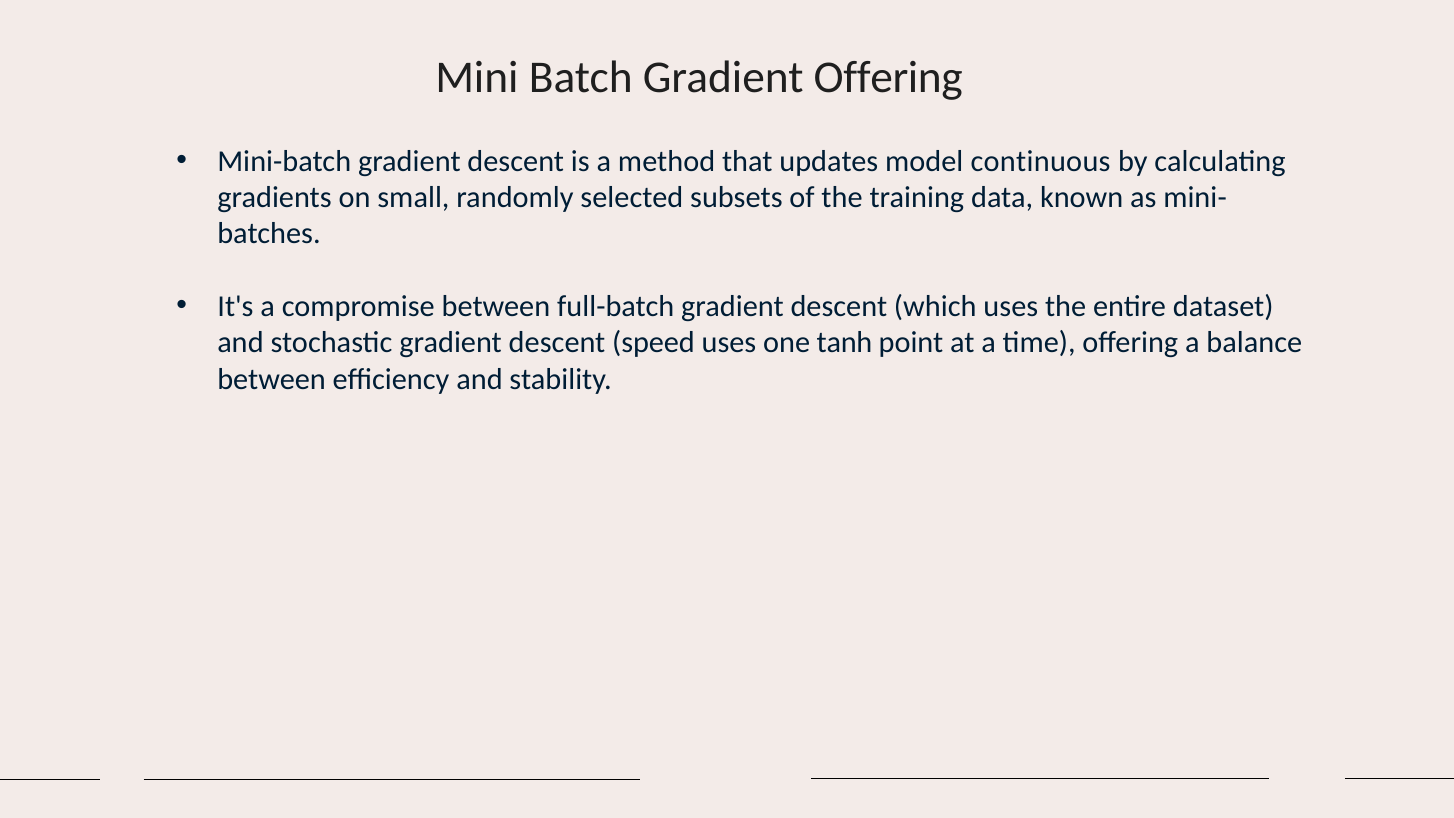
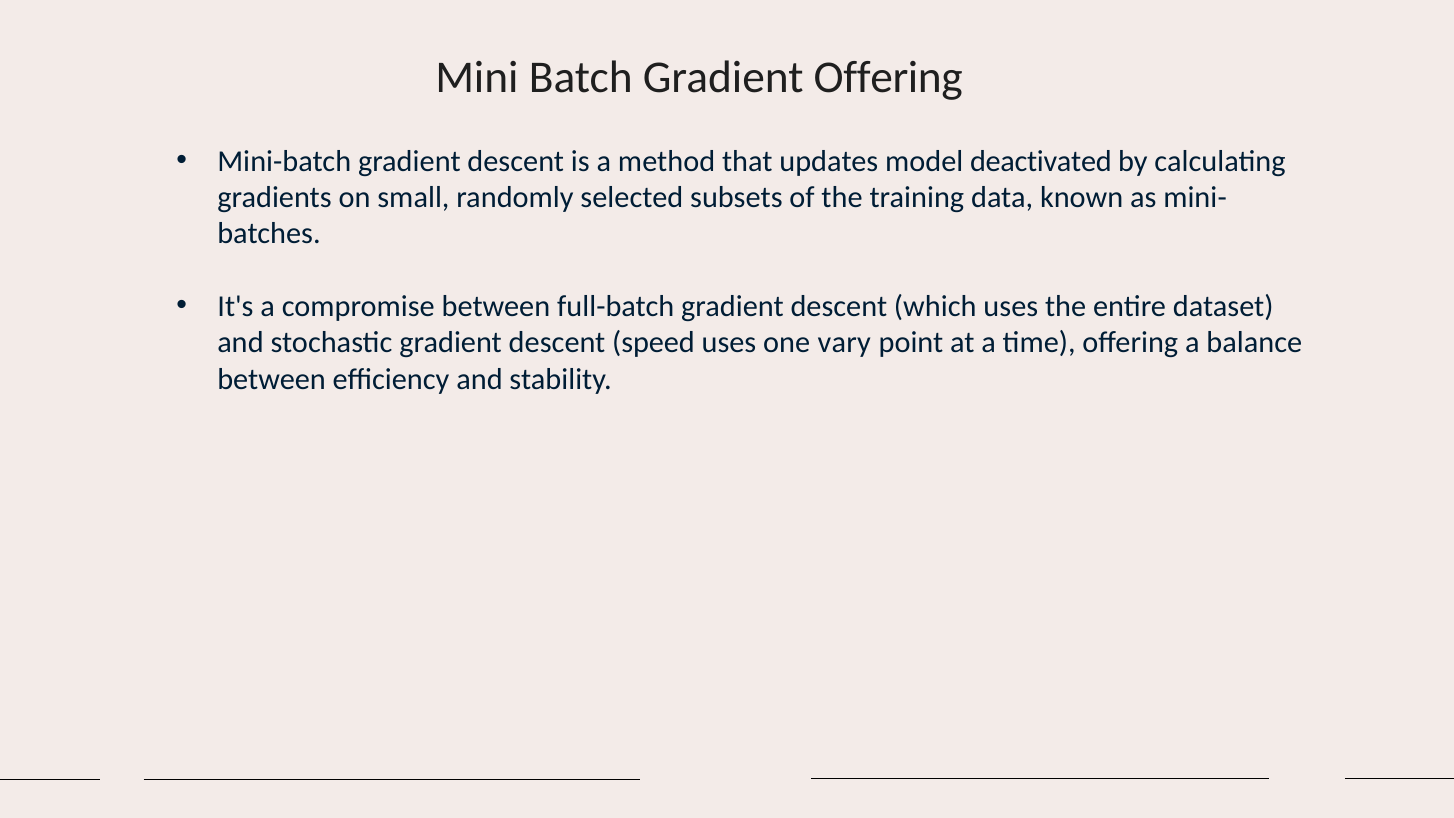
continuous: continuous -> deactivated
tanh: tanh -> vary
